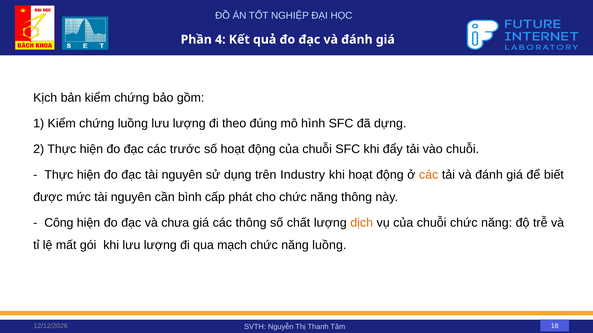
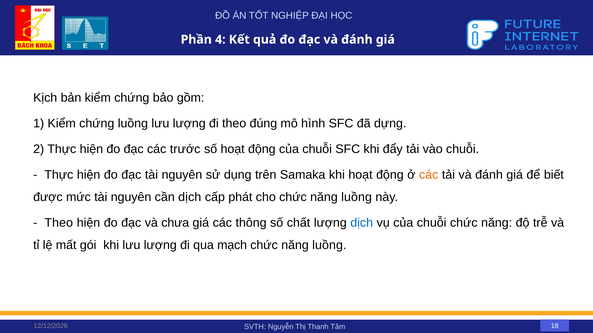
Industry: Industry -> Samaka
cần bình: bình -> dịch
cho chức năng thông: thông -> luồng
Công at (59, 223): Công -> Theo
dịch at (362, 223) colour: orange -> blue
